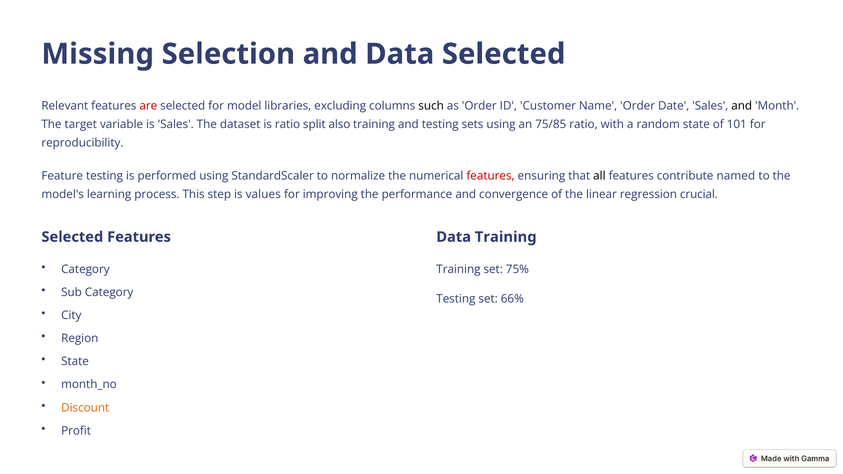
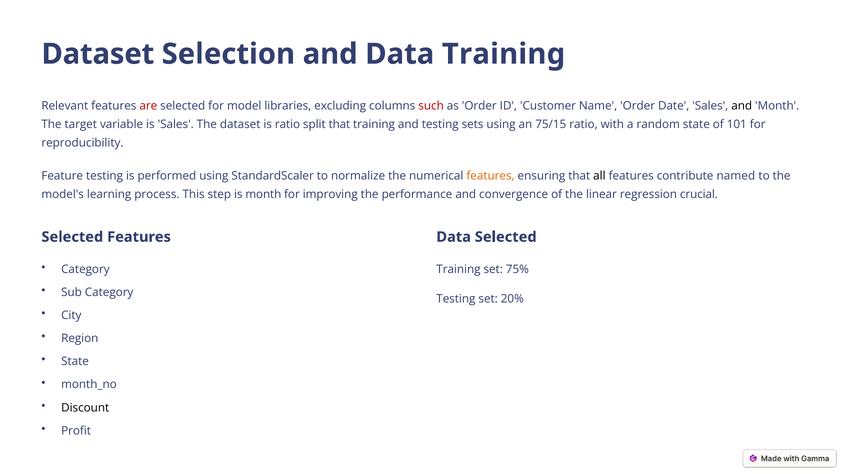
Missing at (98, 54): Missing -> Dataset
Data Selected: Selected -> Training
such colour: black -> red
split also: also -> that
75/85: 75/85 -> 75/15
features at (491, 176) colour: red -> orange
is values: values -> month
Data Training: Training -> Selected
66%: 66% -> 20%
Discount colour: orange -> black
